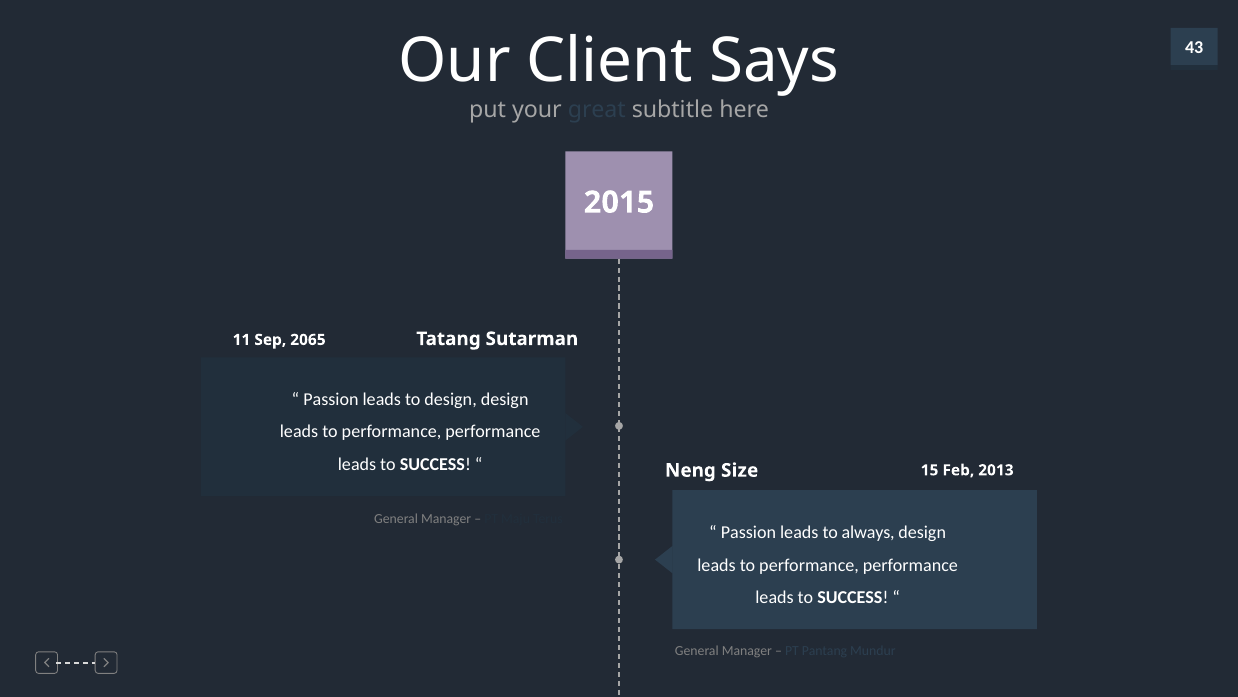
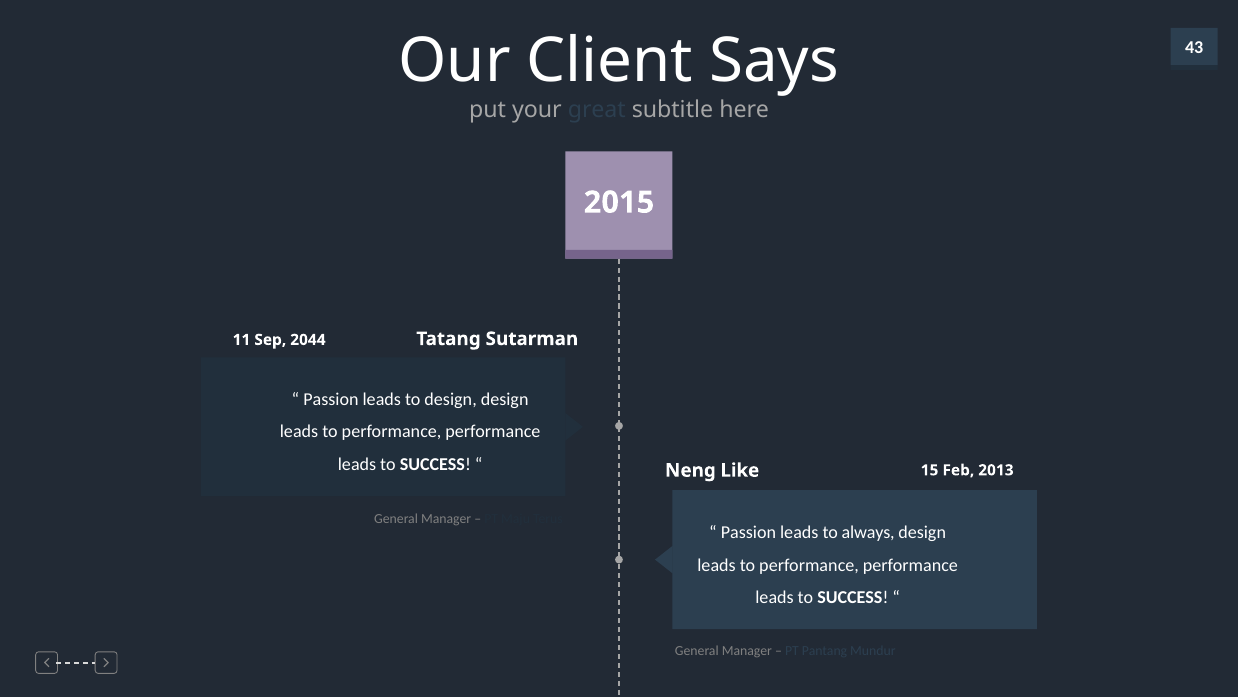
2065: 2065 -> 2044
Size: Size -> Like
